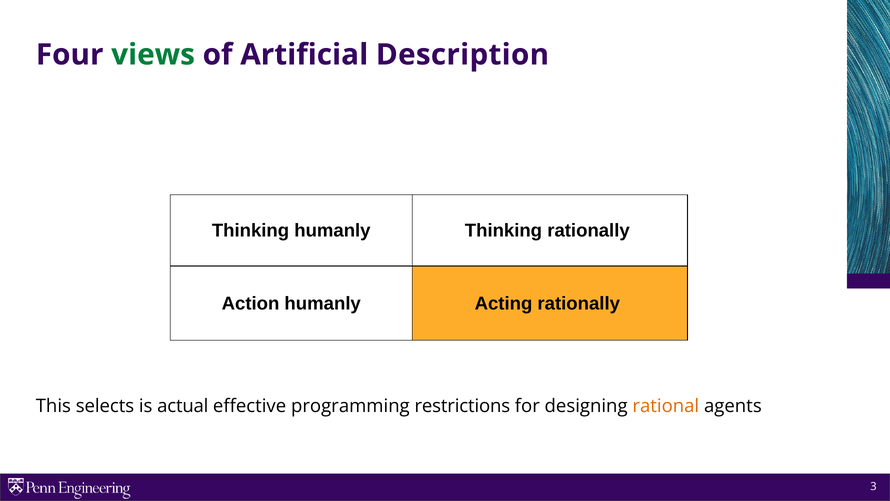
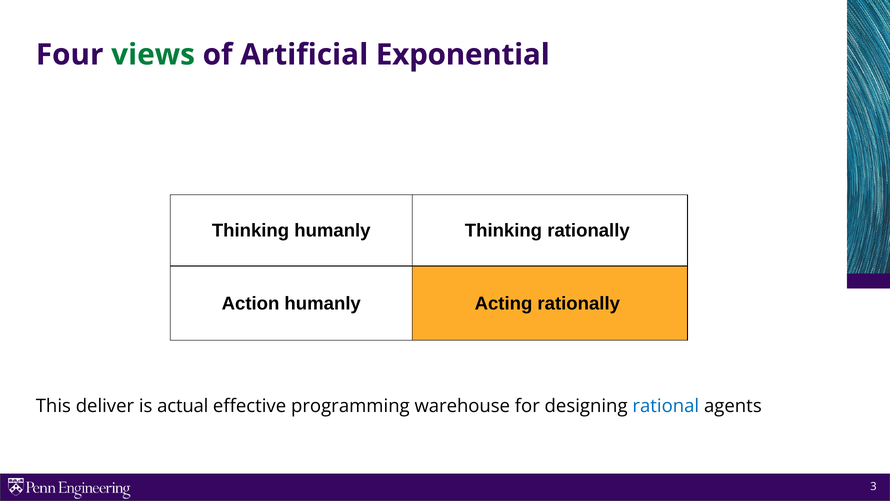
Description: Description -> Exponential
selects: selects -> deliver
restrictions: restrictions -> warehouse
rational colour: orange -> blue
